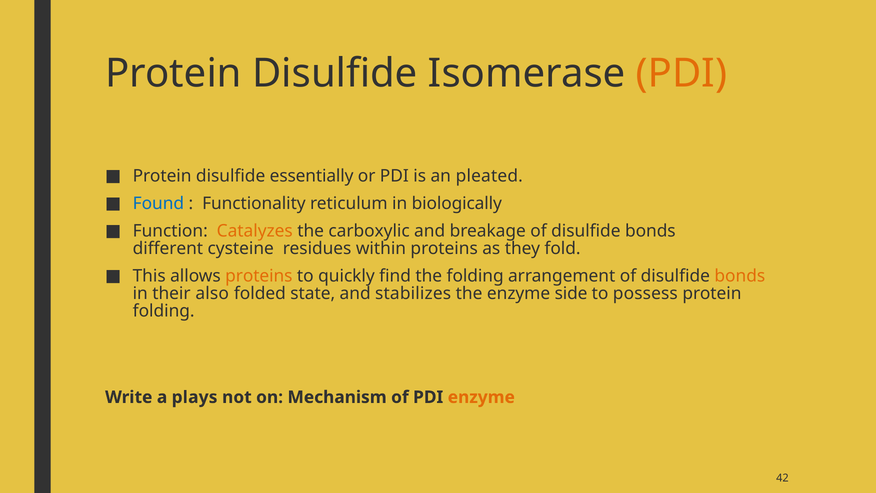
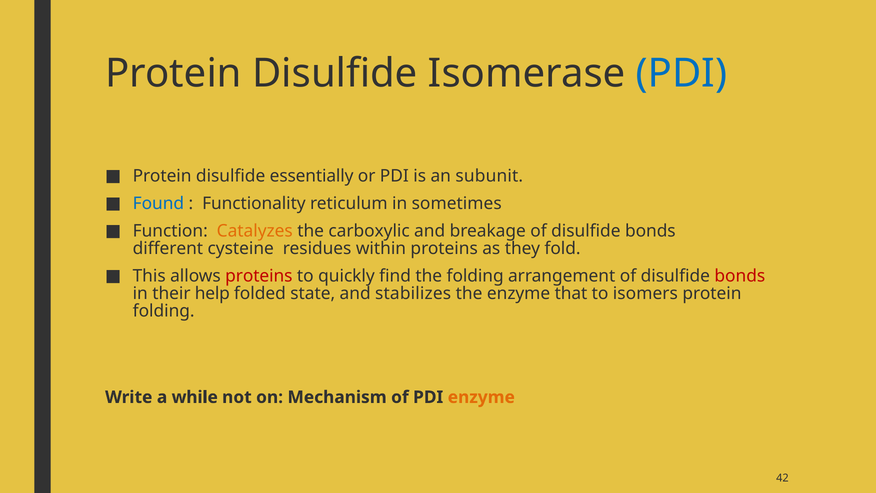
PDI at (681, 74) colour: orange -> blue
pleated: pleated -> subunit
biologically: biologically -> sometimes
proteins at (259, 276) colour: orange -> red
bonds at (740, 276) colour: orange -> red
also: also -> help
side: side -> that
possess: possess -> isomers
plays: plays -> while
